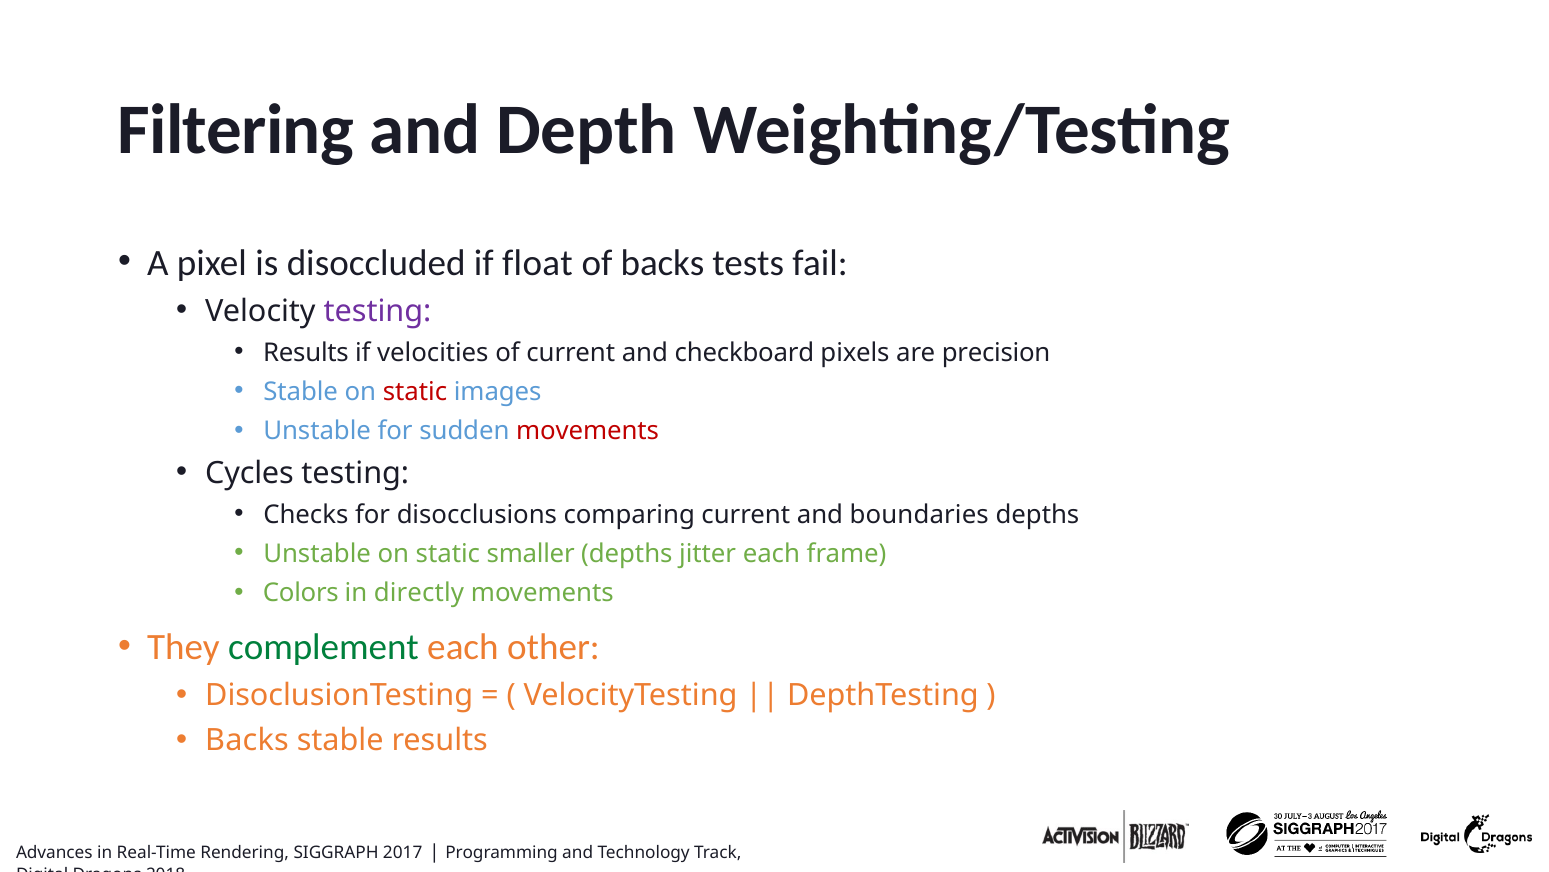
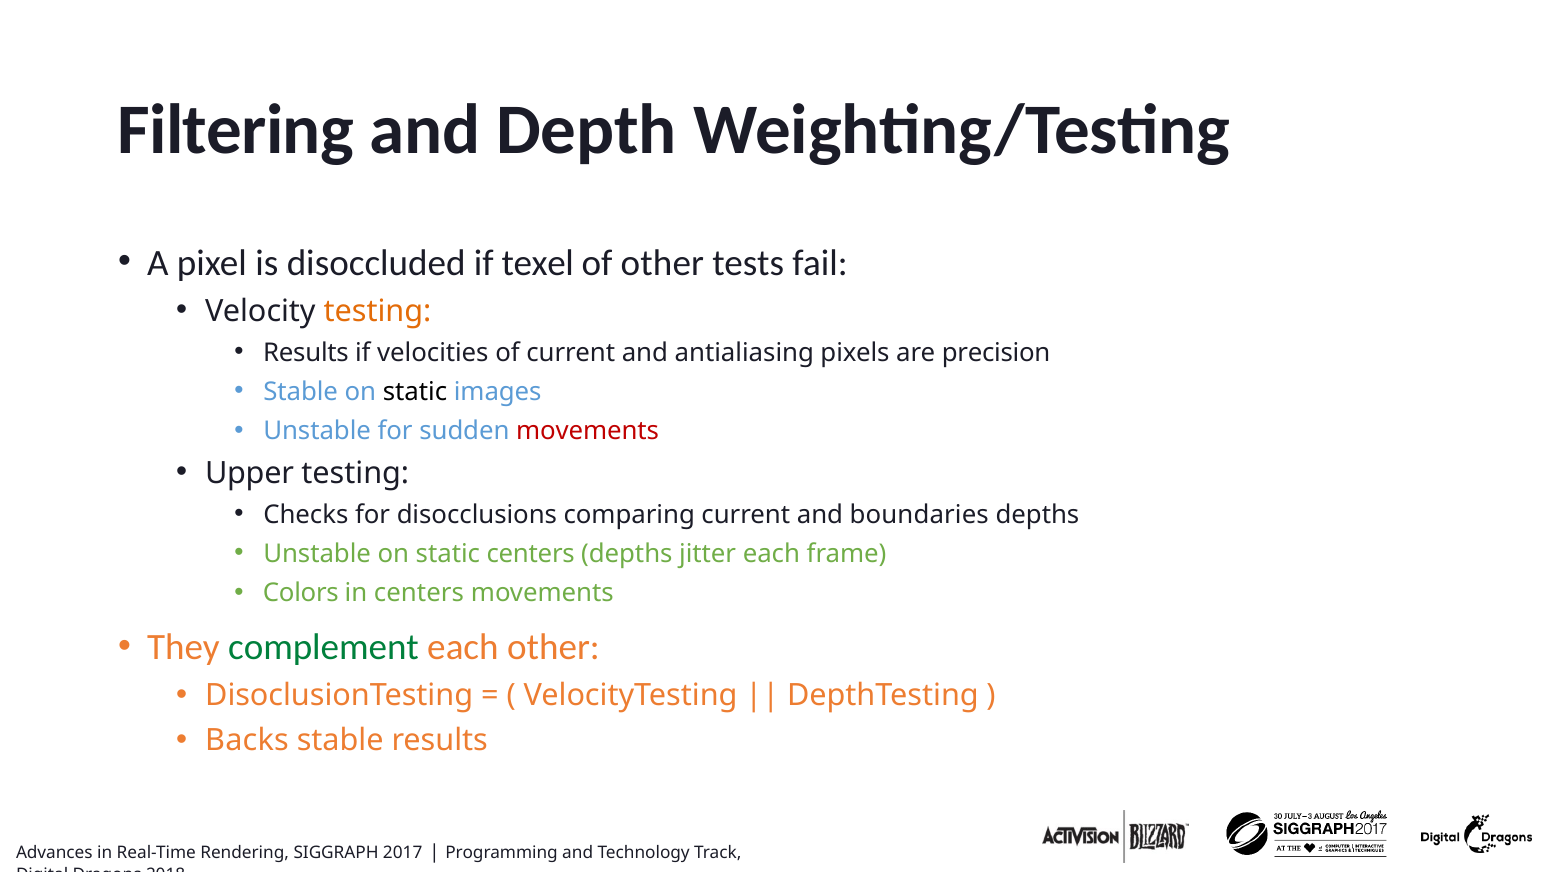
float: float -> texel
of backs: backs -> other
testing at (377, 311) colour: purple -> orange
checkboard: checkboard -> antialiasing
static at (415, 391) colour: red -> black
Cycles: Cycles -> Upper
static smaller: smaller -> centers
in directly: directly -> centers
